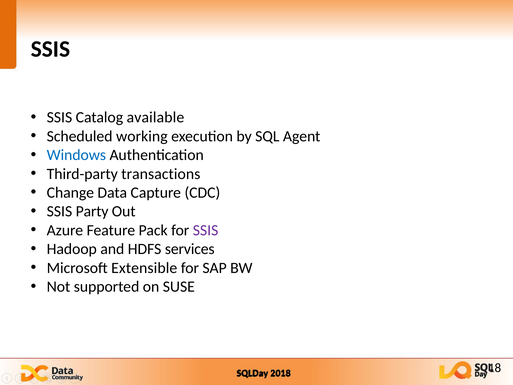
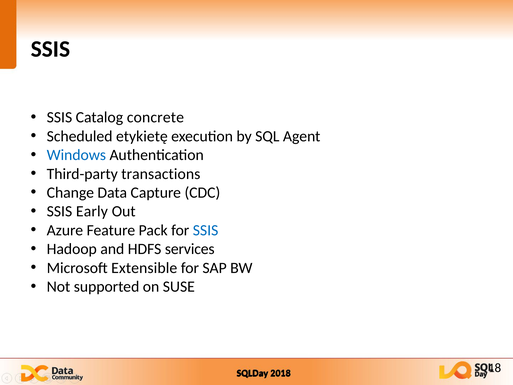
available: available -> concrete
working: working -> etykietę
Party: Party -> Early
SSIS at (206, 230) colour: purple -> blue
